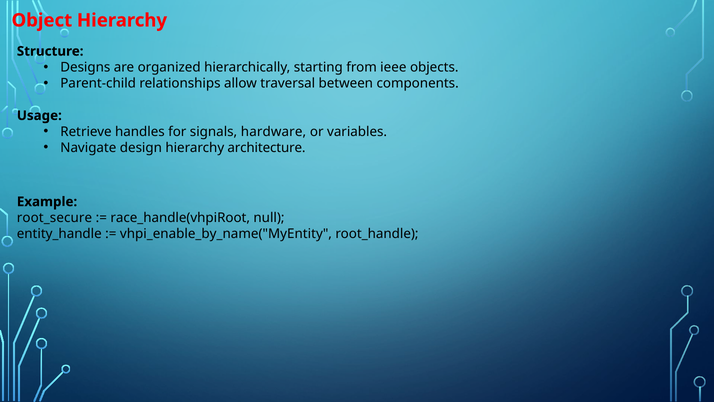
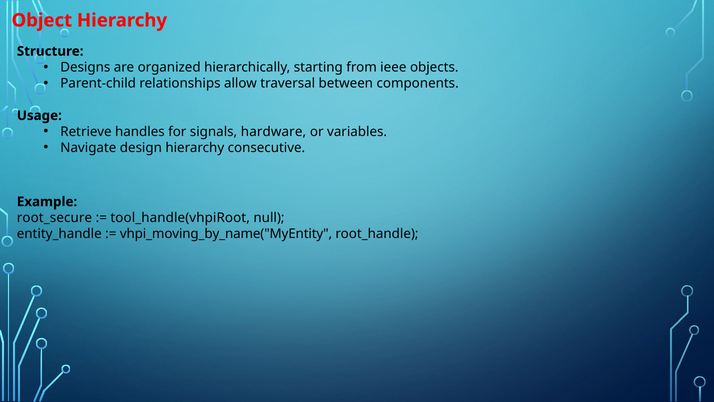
architecture: architecture -> consecutive
race_handle(vhpiRoot: race_handle(vhpiRoot -> tool_handle(vhpiRoot
vhpi_enable_by_name("MyEntity: vhpi_enable_by_name("MyEntity -> vhpi_moving_by_name("MyEntity
